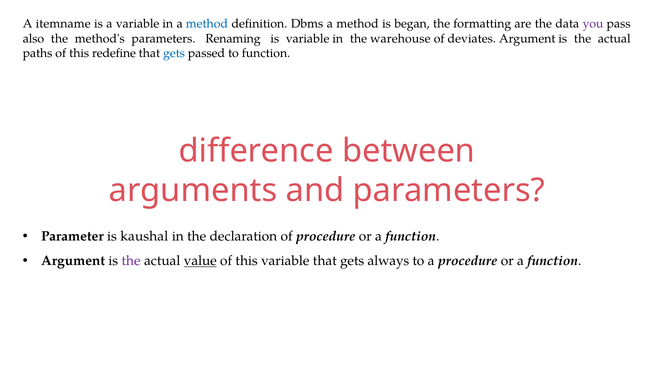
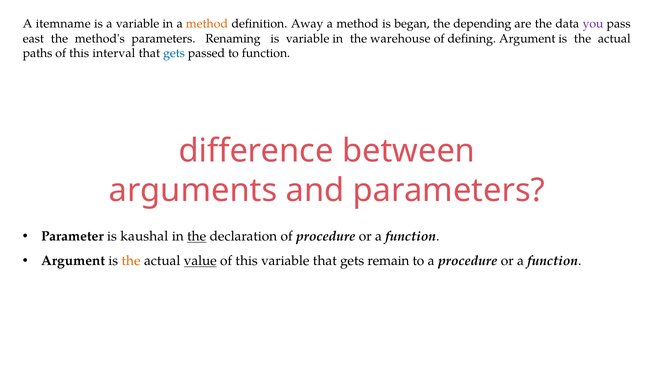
method at (207, 24) colour: blue -> orange
Dbms: Dbms -> Away
formatting: formatting -> depending
also: also -> east
deviates: deviates -> defining
redefine: redefine -> interval
the at (197, 236) underline: none -> present
the at (131, 261) colour: purple -> orange
always: always -> remain
